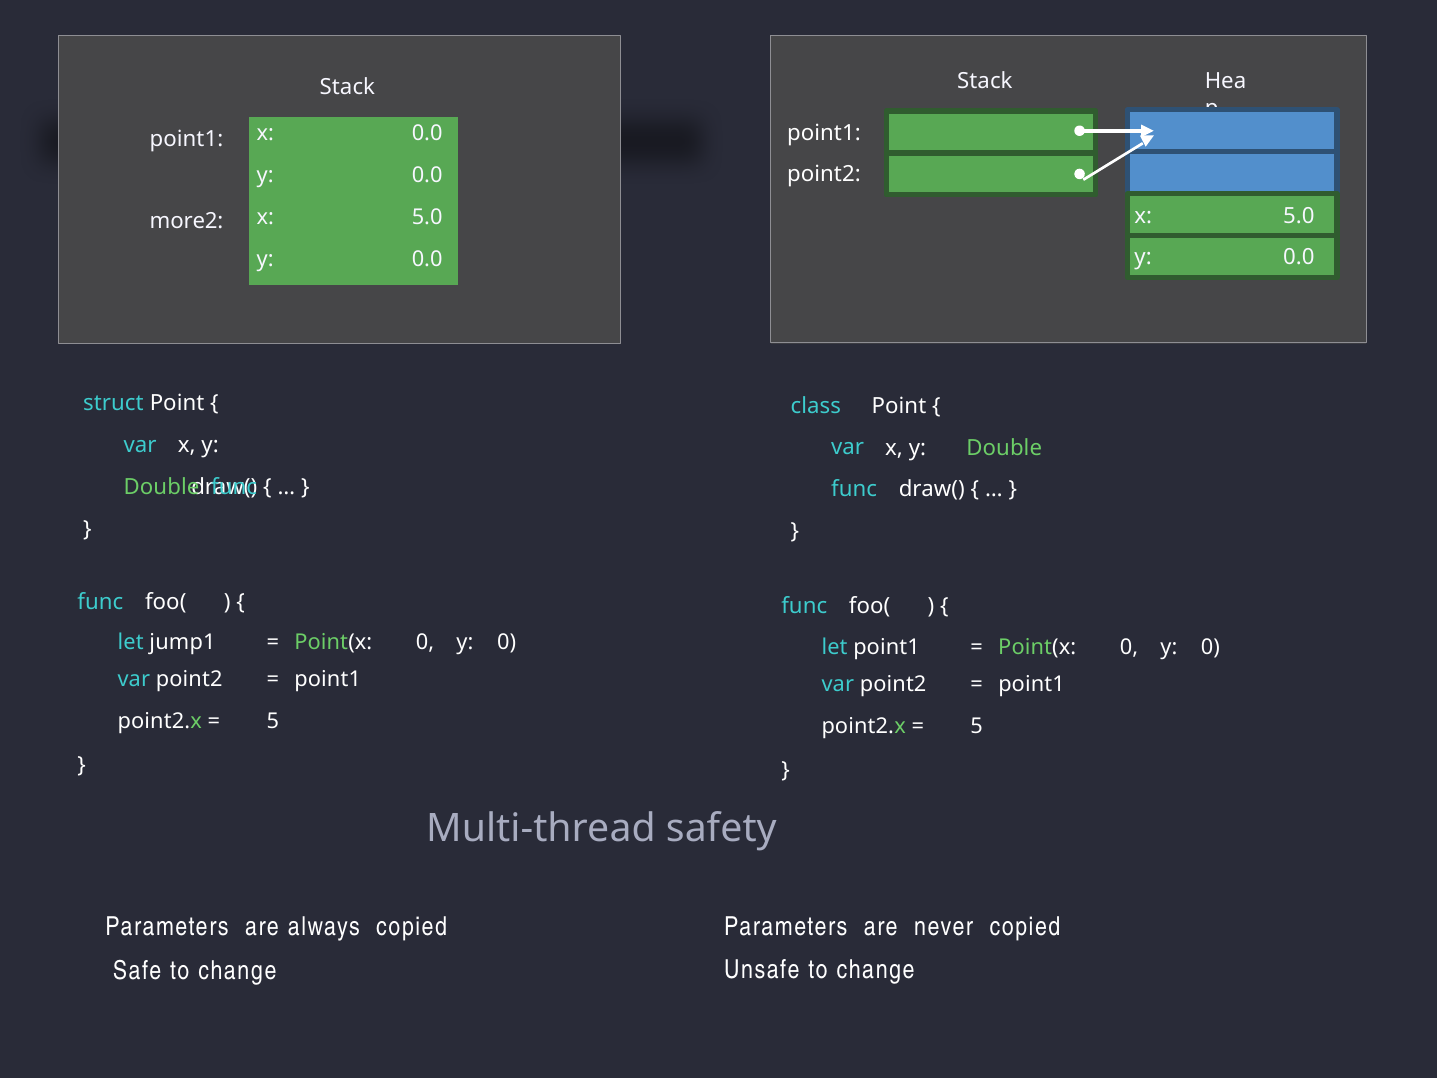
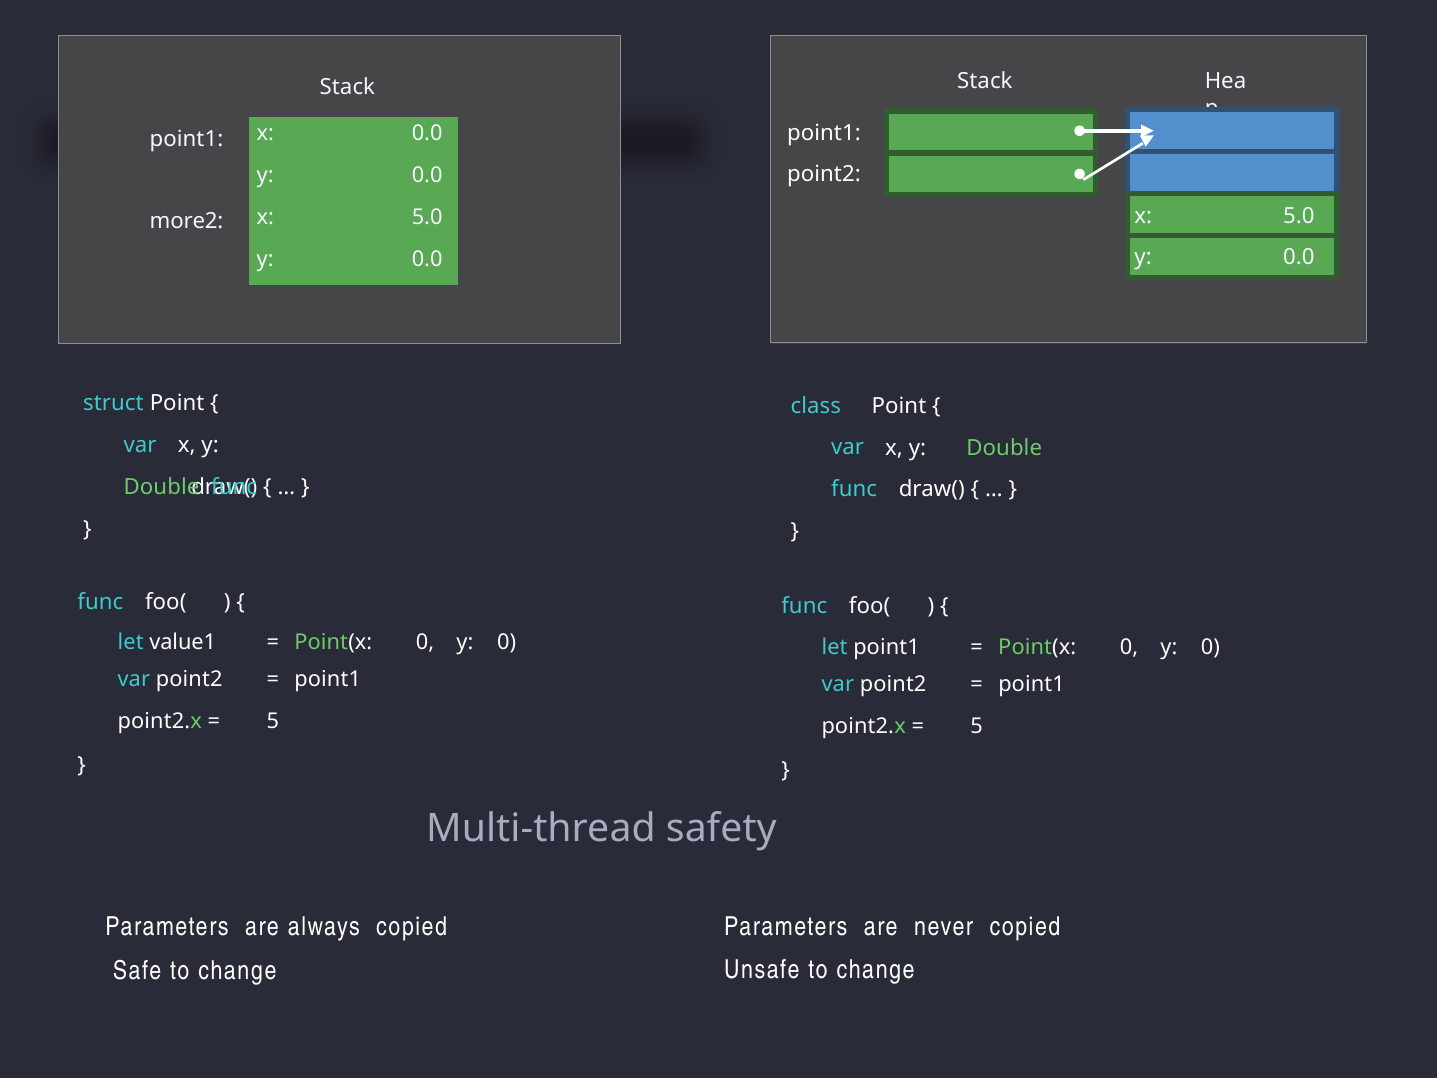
jump1: jump1 -> value1
